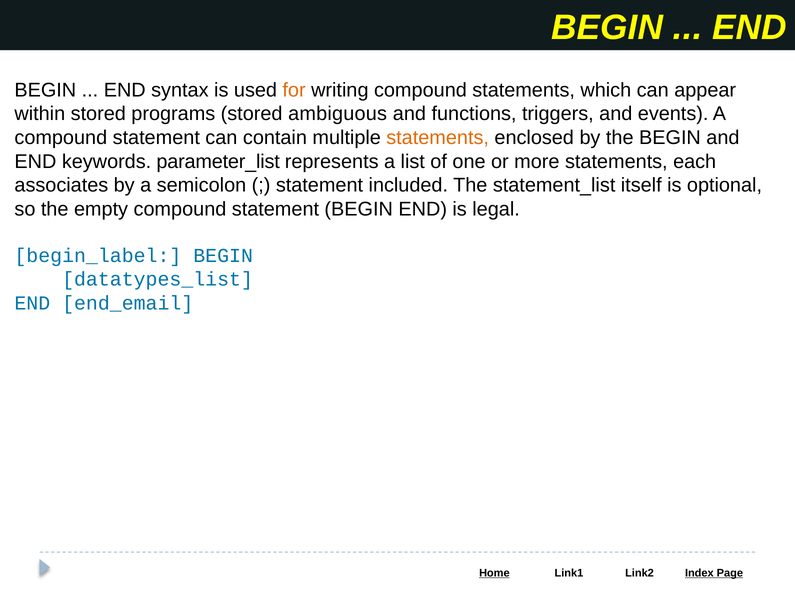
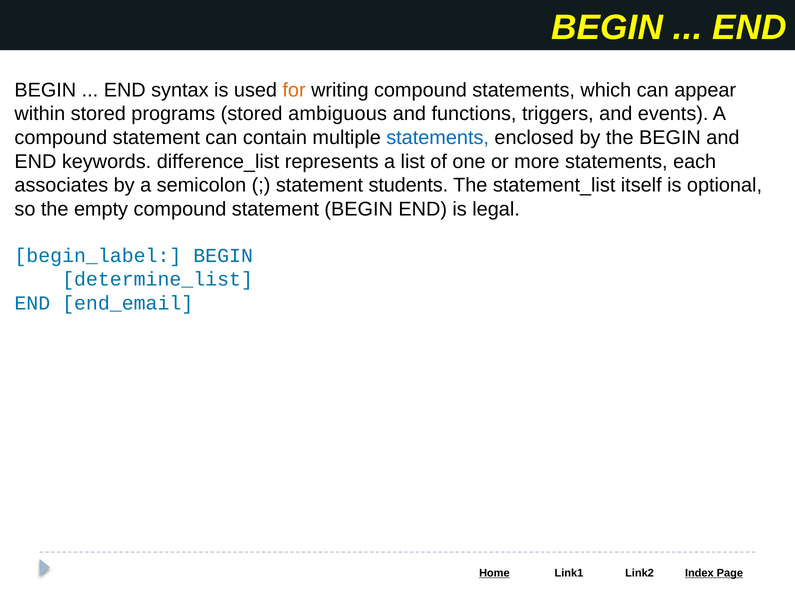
statements at (438, 138) colour: orange -> blue
parameter_list: parameter_list -> difference_list
included: included -> students
datatypes_list: datatypes_list -> determine_list
